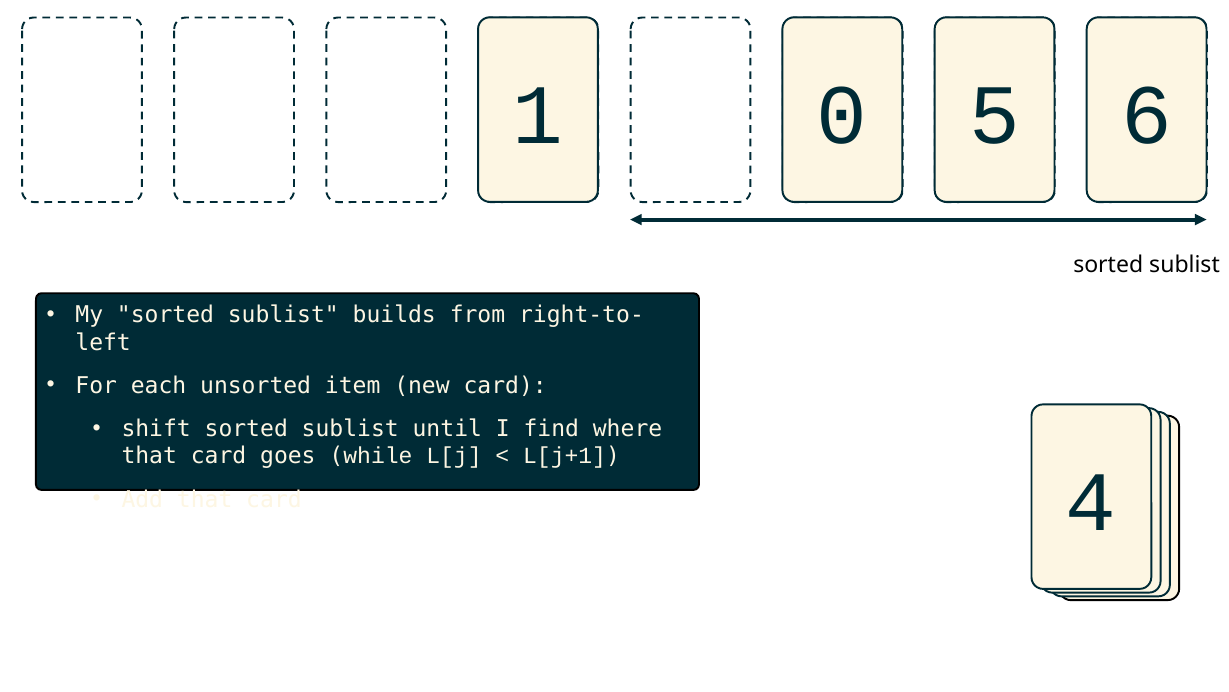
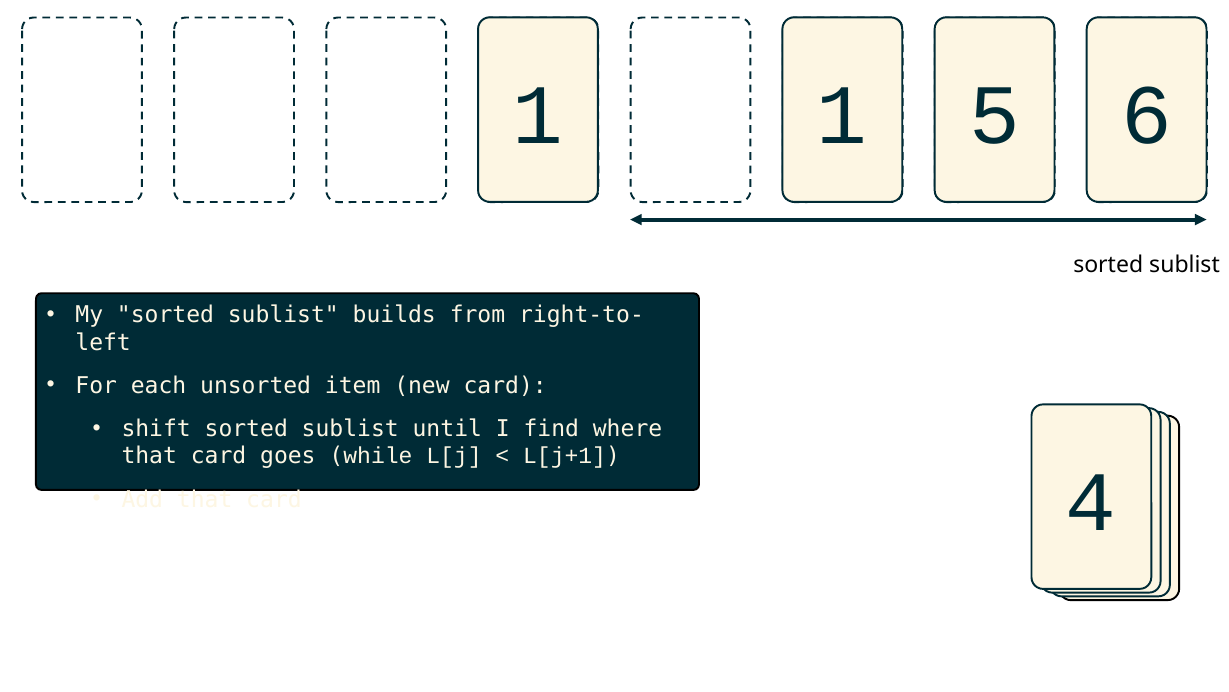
1 0: 0 -> 1
